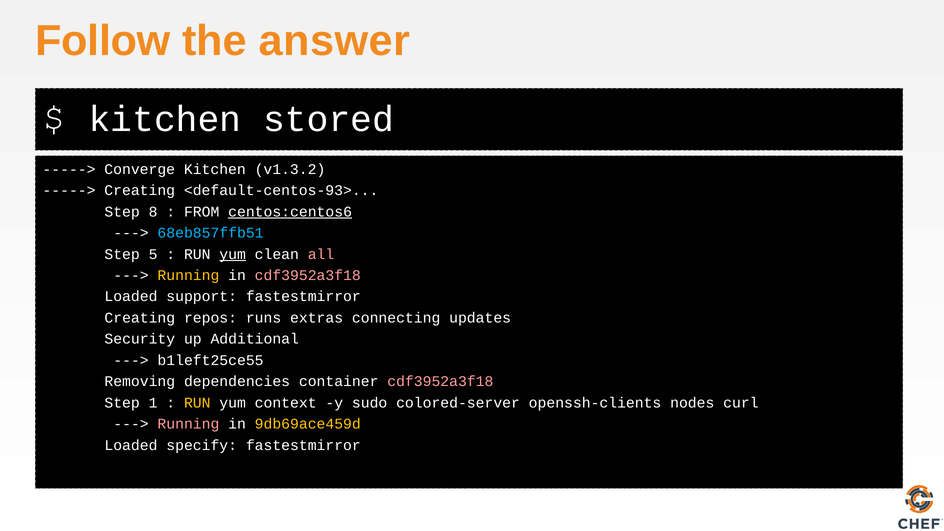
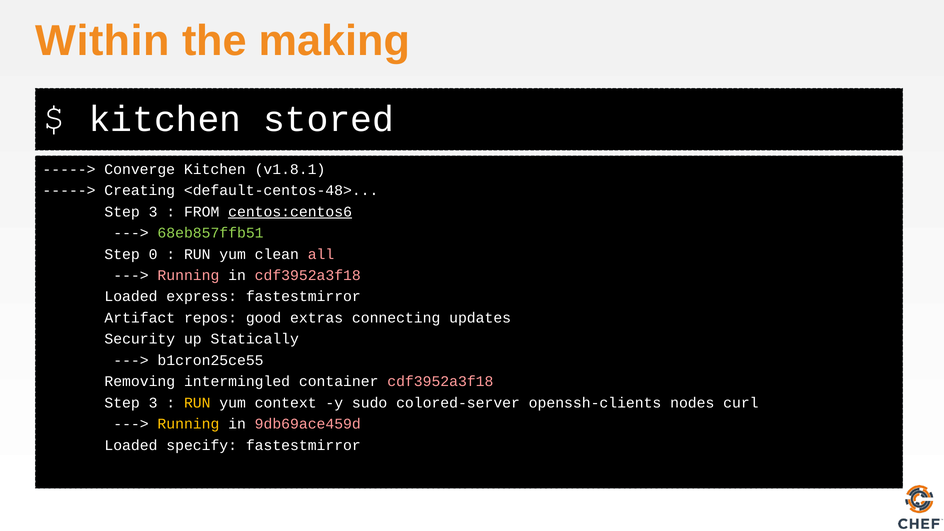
Follow: Follow -> Within
answer: answer -> making
v1.3.2: v1.3.2 -> v1.8.1
<default-centos-93>: <default-centos-93> -> <default-centos-48>
8 at (153, 212): 8 -> 3
68eb857ffb51 colour: light blue -> light green
5: 5 -> 0
yum at (233, 254) underline: present -> none
Running at (188, 275) colour: yellow -> pink
support: support -> express
Creating at (140, 318): Creating -> Artifact
runs: runs -> good
Additional: Additional -> Statically
b1left25ce55: b1left25ce55 -> b1cron25ce55
dependencies: dependencies -> intermingled
1 at (153, 403): 1 -> 3
Running at (188, 424) colour: pink -> yellow
9db69ace459d colour: yellow -> pink
